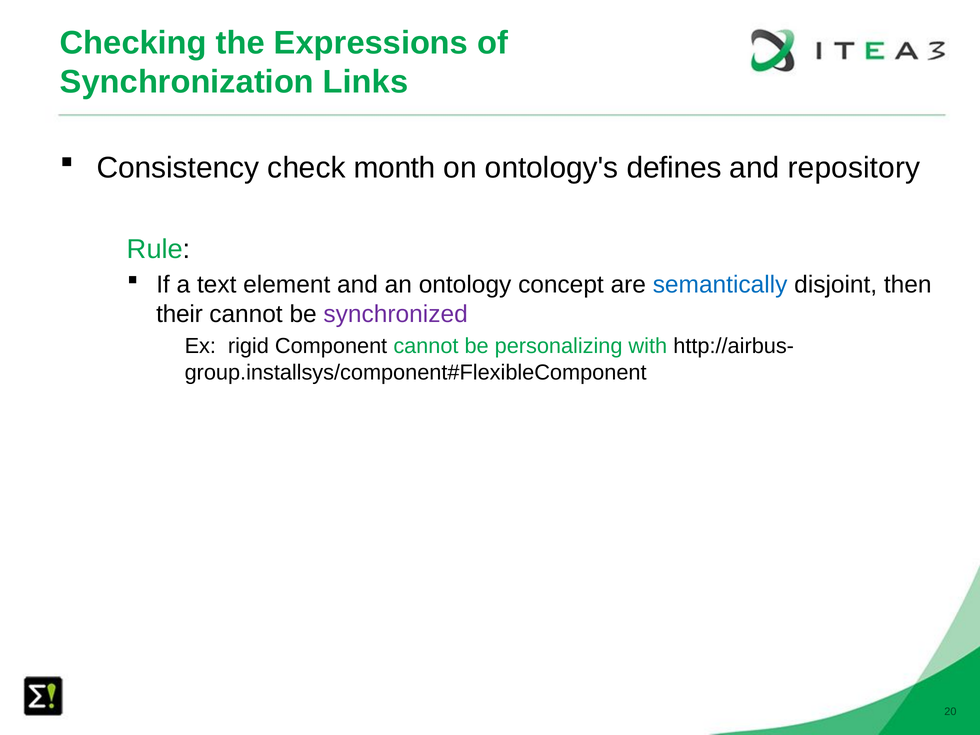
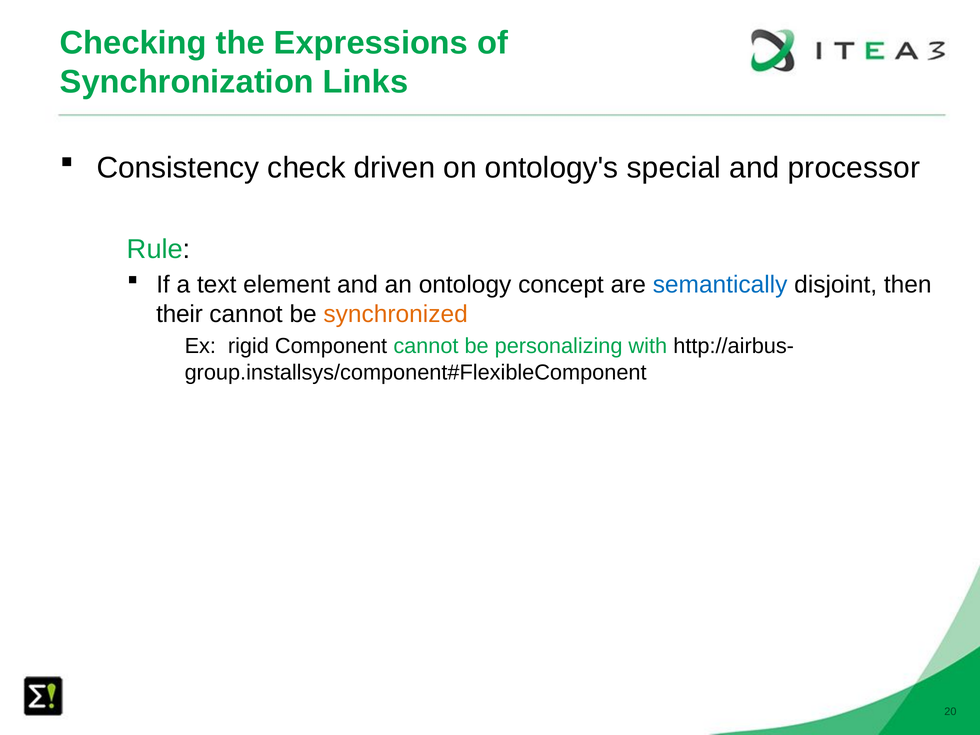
month: month -> driven
defines: defines -> special
repository: repository -> processor
synchronized colour: purple -> orange
